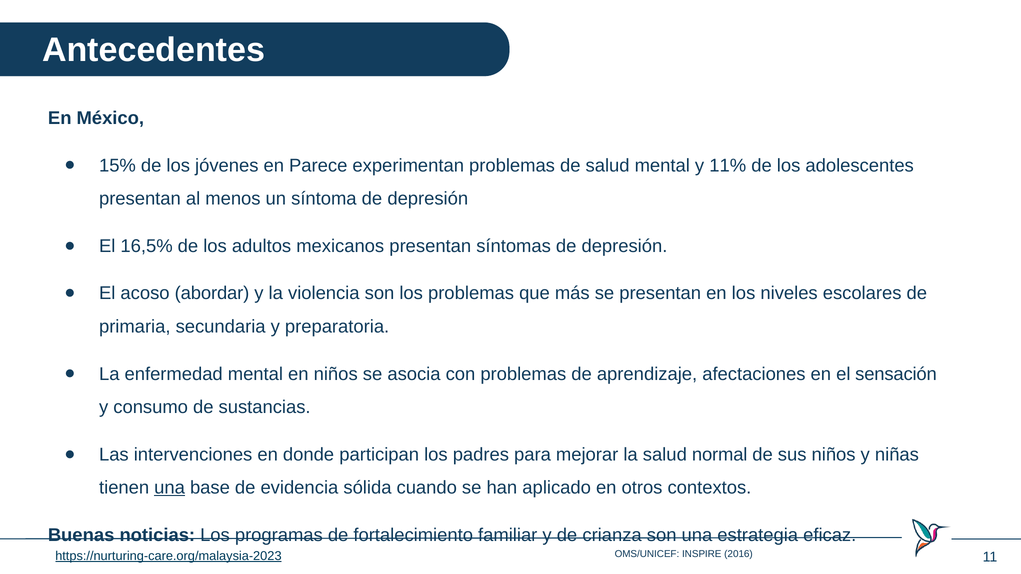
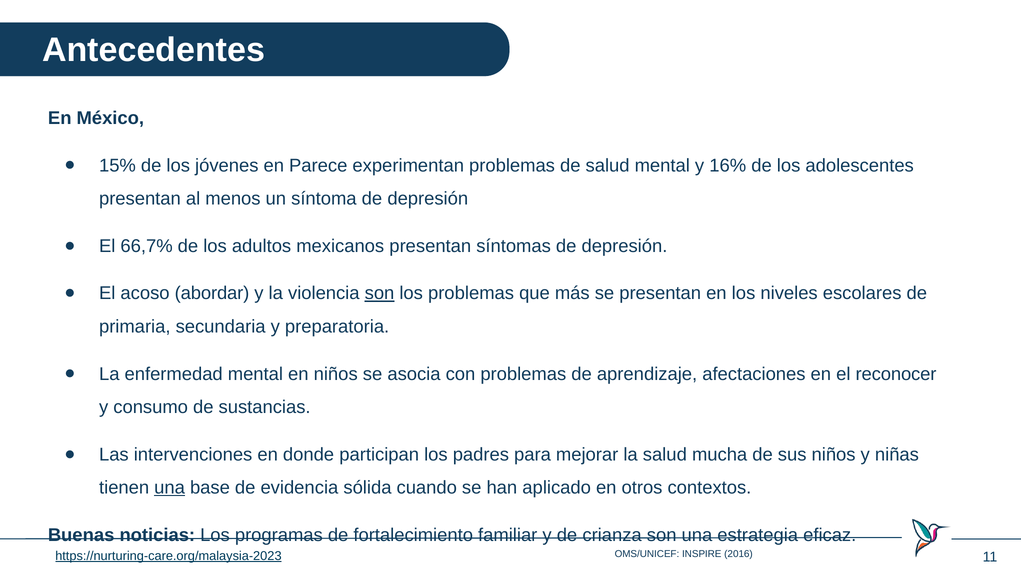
11%: 11% -> 16%
16,5%: 16,5% -> 66,7%
son at (380, 294) underline: none -> present
sensación: sensación -> reconocer
normal: normal -> mucha
